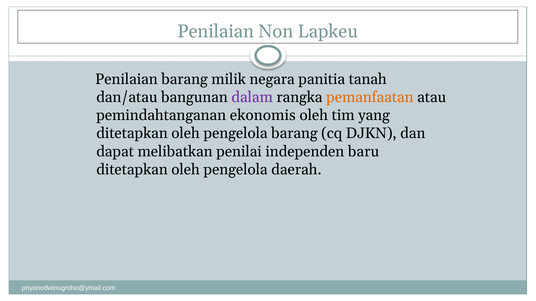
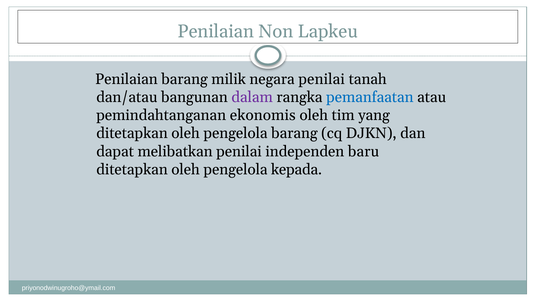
negara panitia: panitia -> penilai
pemanfaatan colour: orange -> blue
daerah: daerah -> kepada
